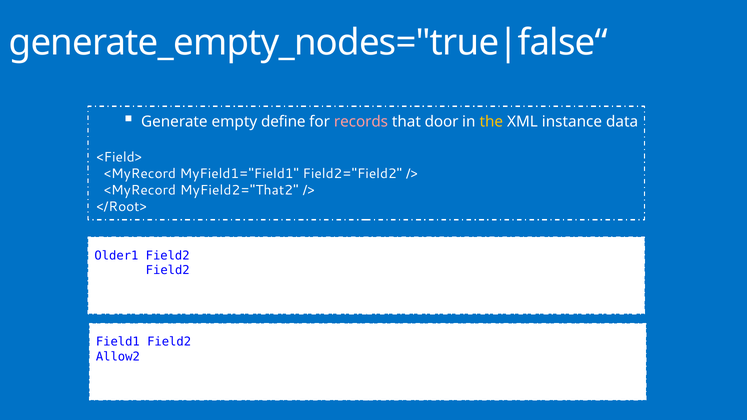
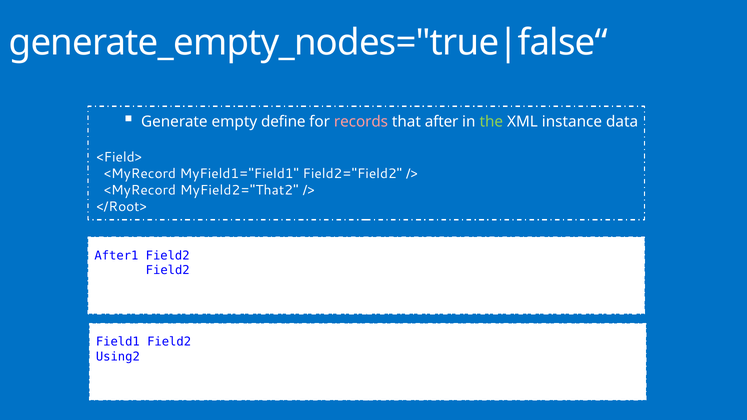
door: door -> after
the colour: yellow -> light green
Older1: Older1 -> After1
Allow2: Allow2 -> Using2
